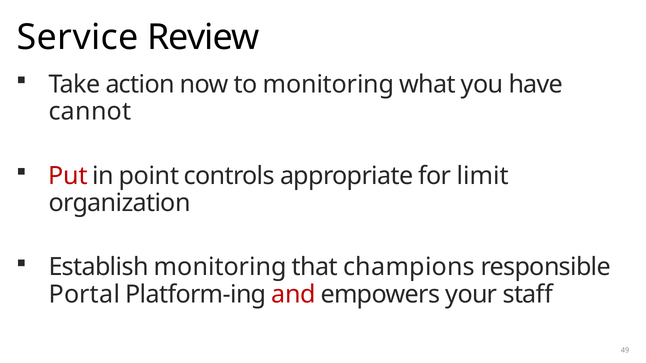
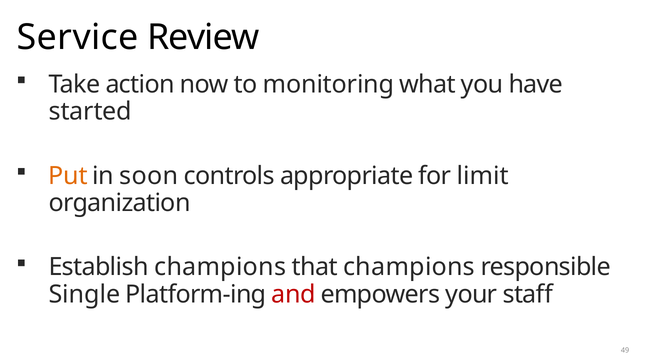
cannot: cannot -> started
Put colour: red -> orange
point: point -> soon
Establish monitoring: monitoring -> champions
Portal: Portal -> Single
